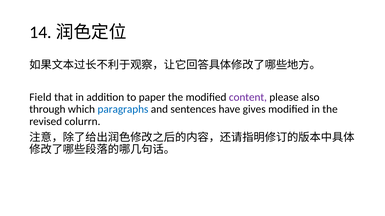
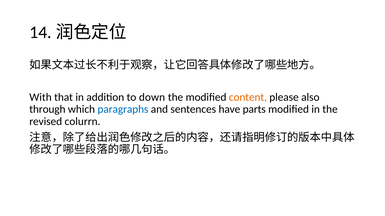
Field: Field -> With
paper: paper -> down
content colour: purple -> orange
gives: gives -> parts
